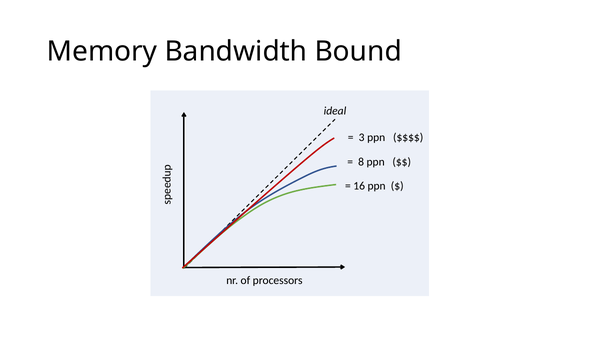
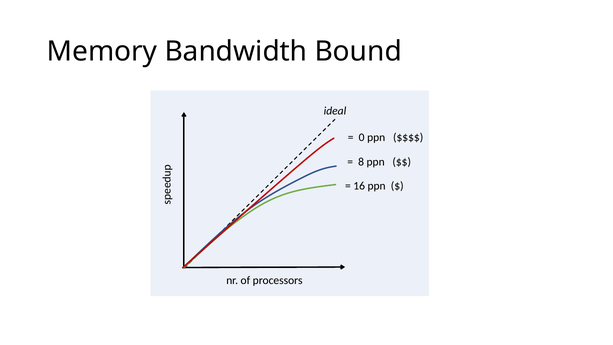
3: 3 -> 0
